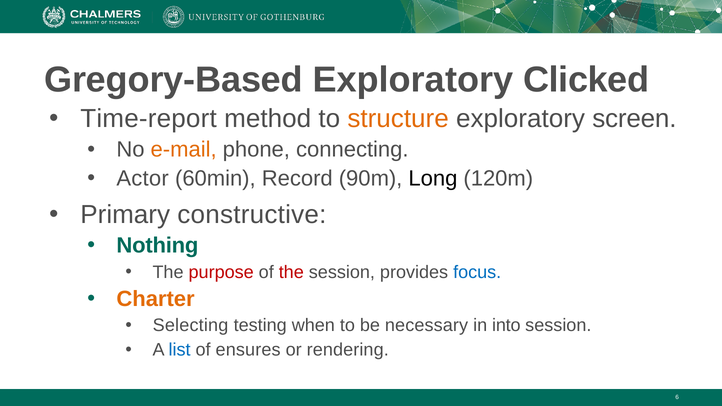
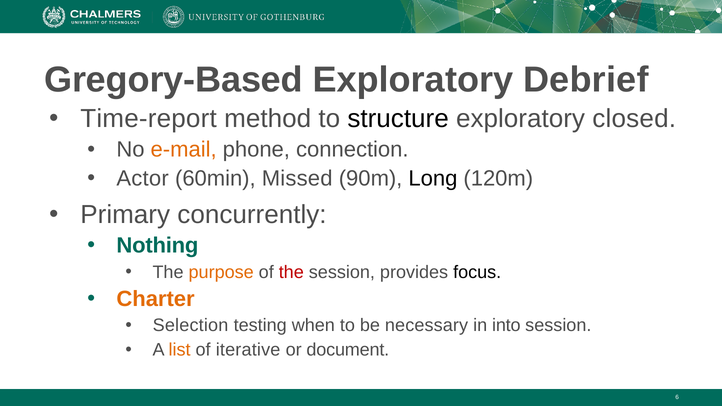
Clicked: Clicked -> Debrief
structure colour: orange -> black
screen: screen -> closed
connecting: connecting -> connection
Record: Record -> Missed
constructive: constructive -> concurrently
purpose colour: red -> orange
focus colour: blue -> black
Selecting: Selecting -> Selection
list colour: blue -> orange
ensures: ensures -> iterative
rendering: rendering -> document
